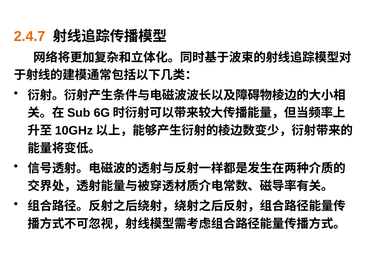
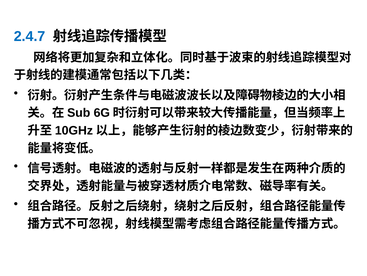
2.4.7 colour: orange -> blue
